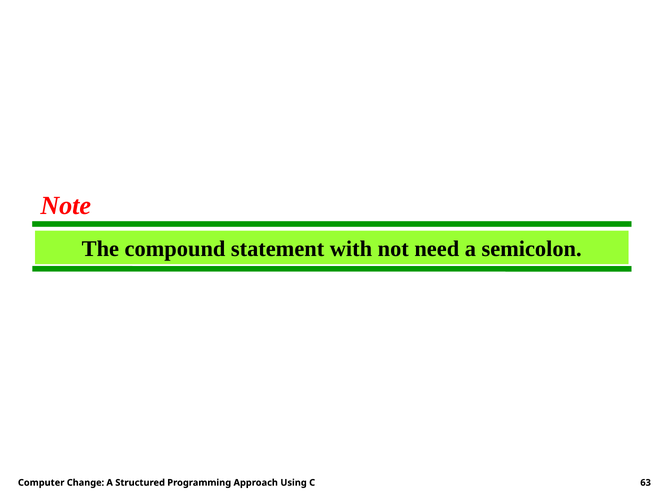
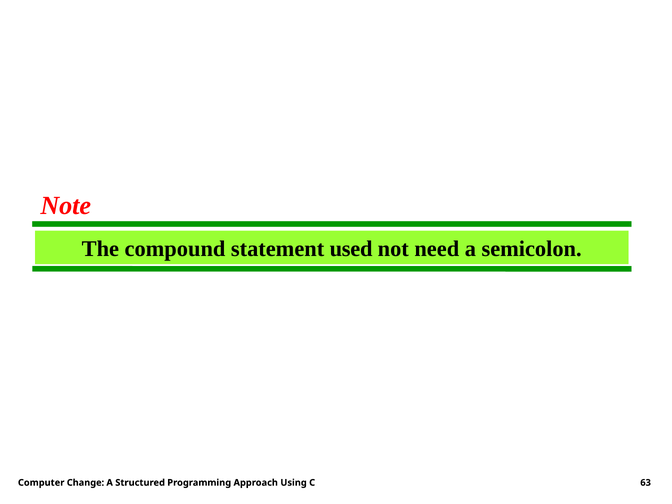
with: with -> used
